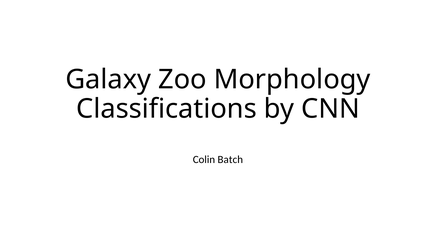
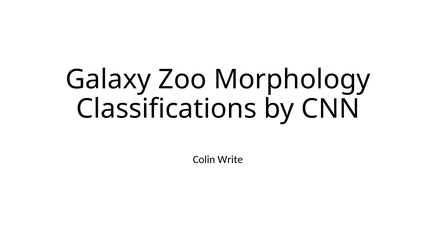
Batch: Batch -> Write
